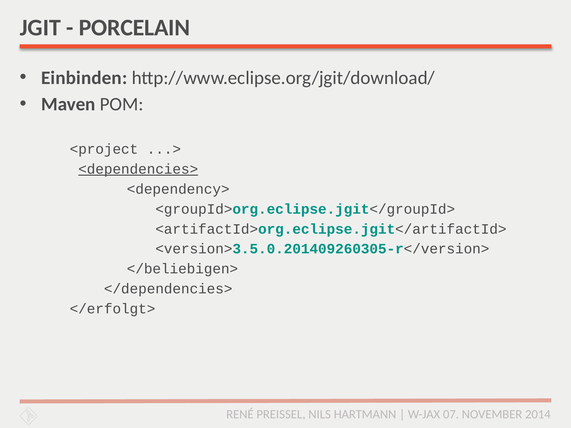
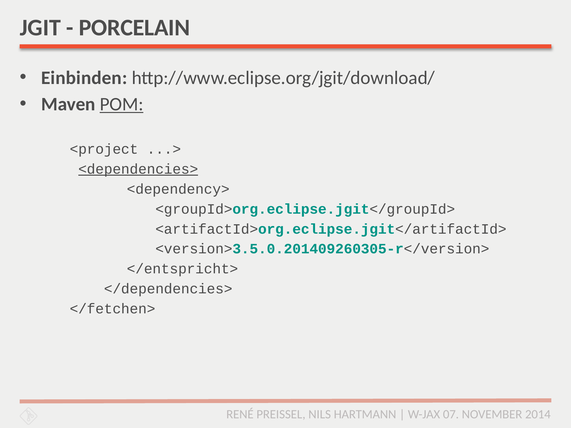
POM underline: none -> present
</beliebigen>: </beliebigen> -> </entspricht>
</erfolgt>: </erfolgt> -> </fetchen>
